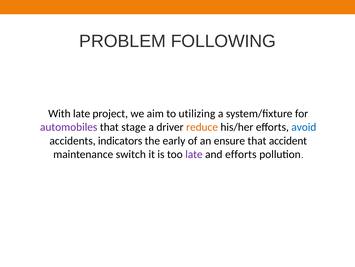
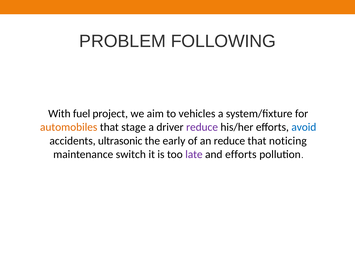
With late: late -> fuel
utilizing: utilizing -> vehicles
automobiles colour: purple -> orange
reduce at (202, 127) colour: orange -> purple
indicators: indicators -> ultrasonic
an ensure: ensure -> reduce
accident: accident -> noticing
